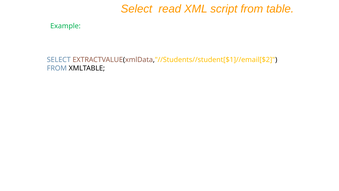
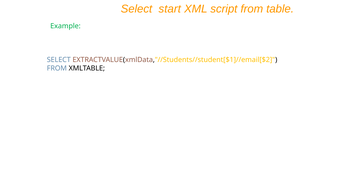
read: read -> start
